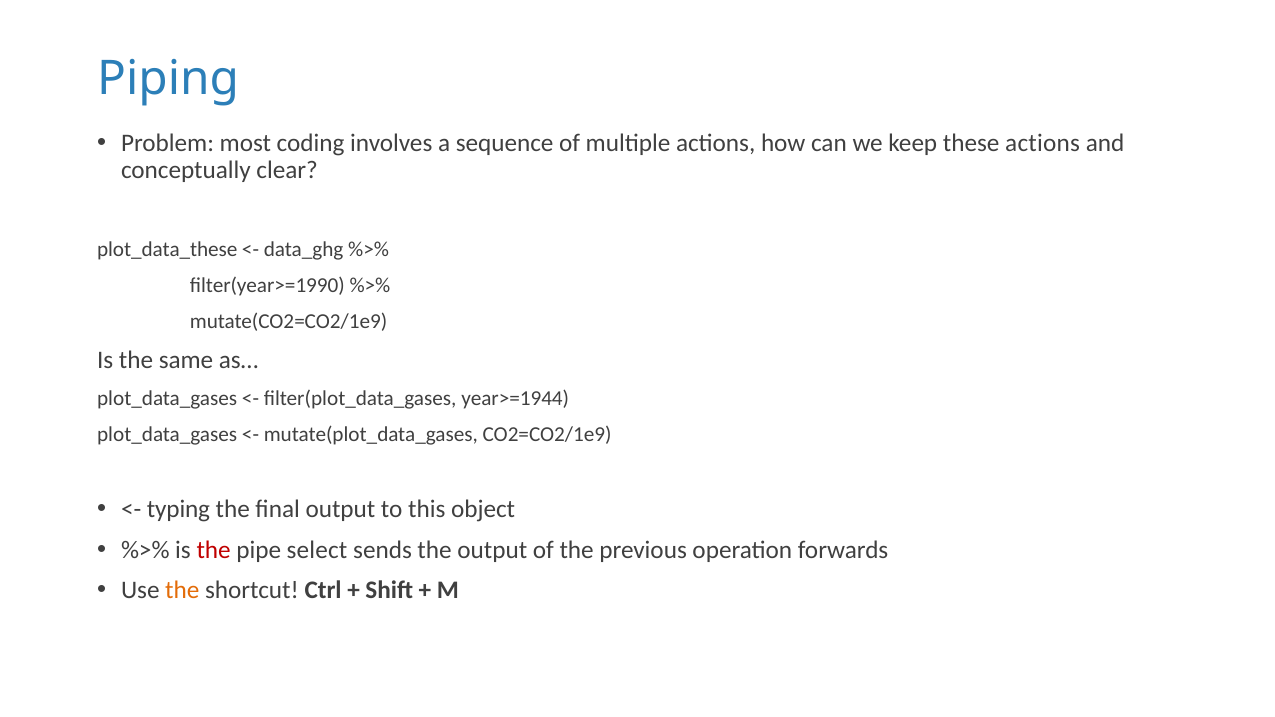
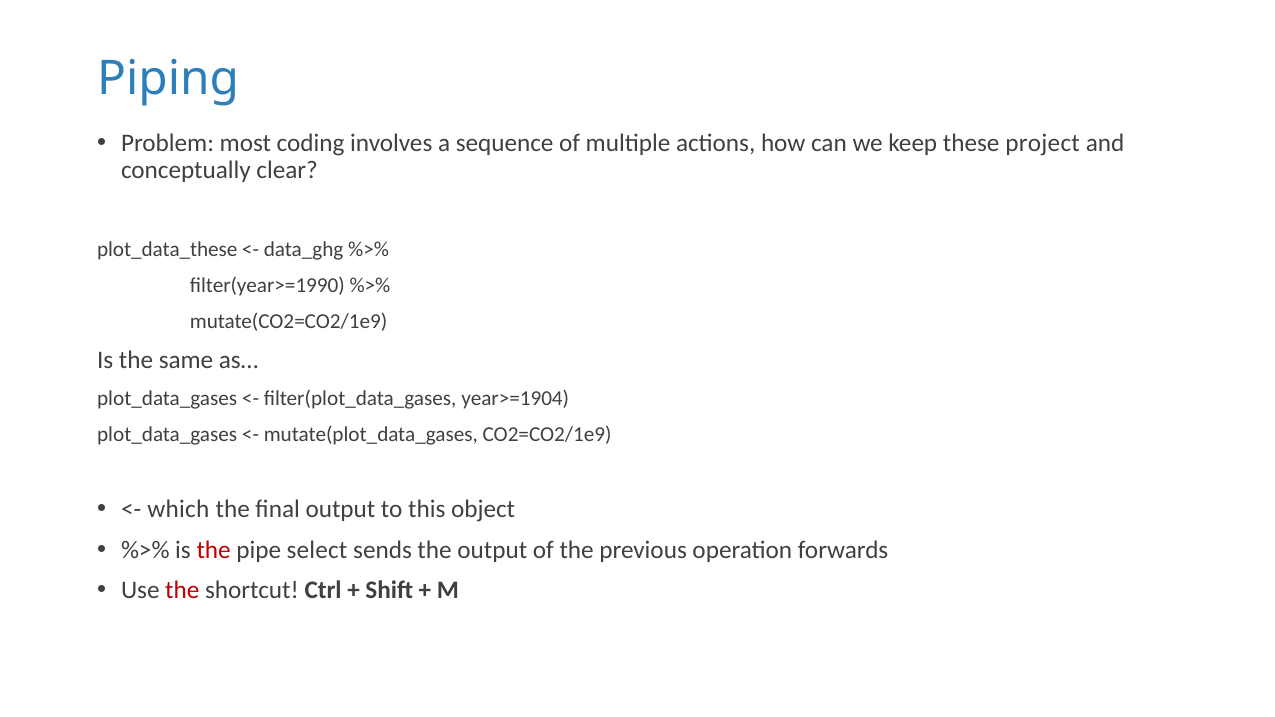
these actions: actions -> project
year>=1944: year>=1944 -> year>=1904
typing: typing -> which
the at (182, 591) colour: orange -> red
